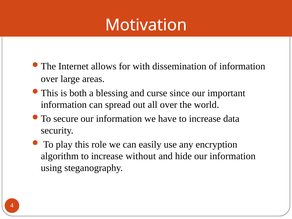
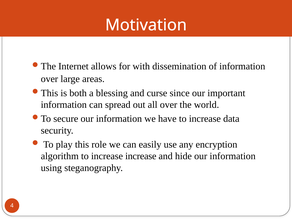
increase without: without -> increase
